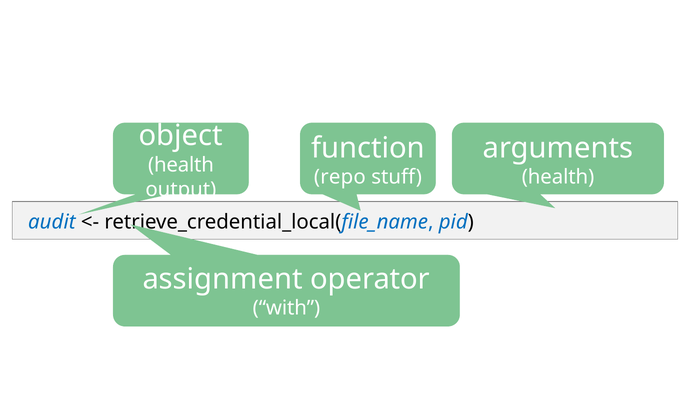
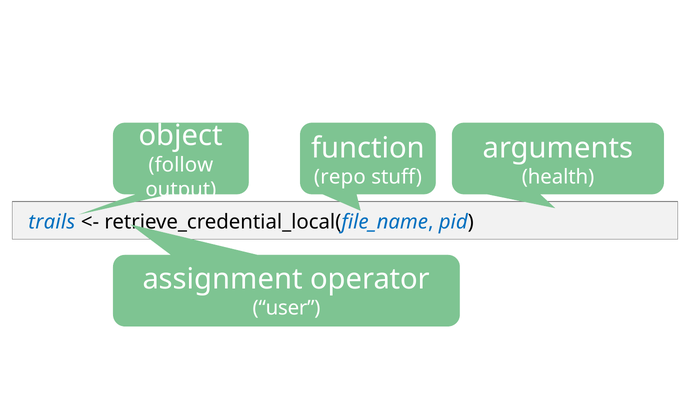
health at (181, 165): health -> follow
audit: audit -> trails
with: with -> user
